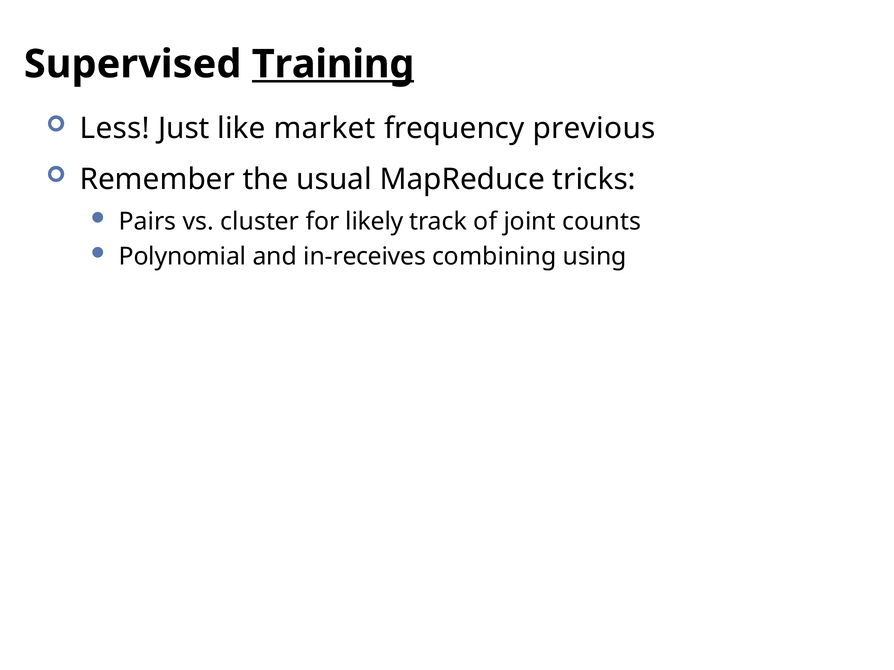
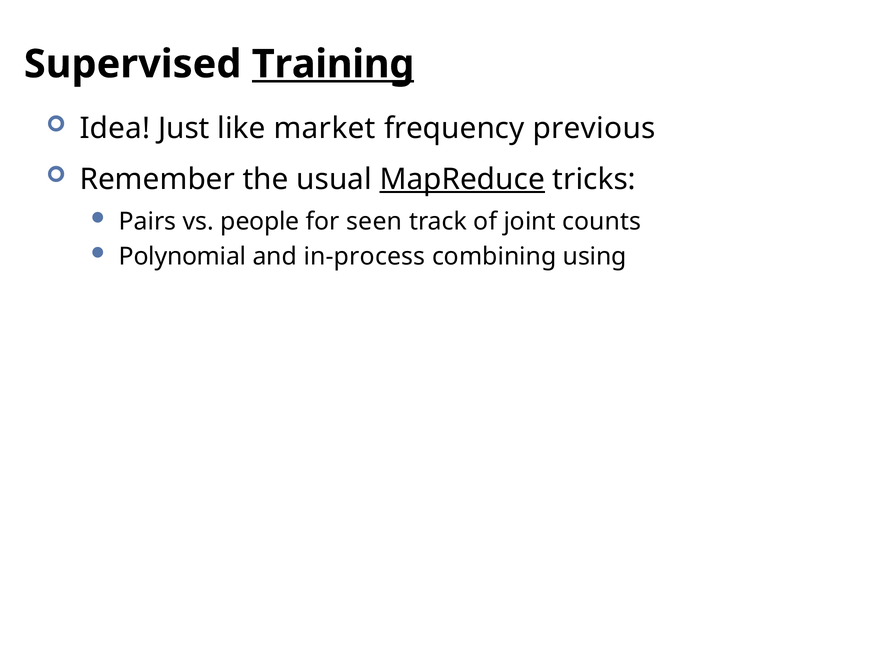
Less: Less -> Idea
MapReduce underline: none -> present
cluster: cluster -> people
likely: likely -> seen
in-receives: in-receives -> in-process
